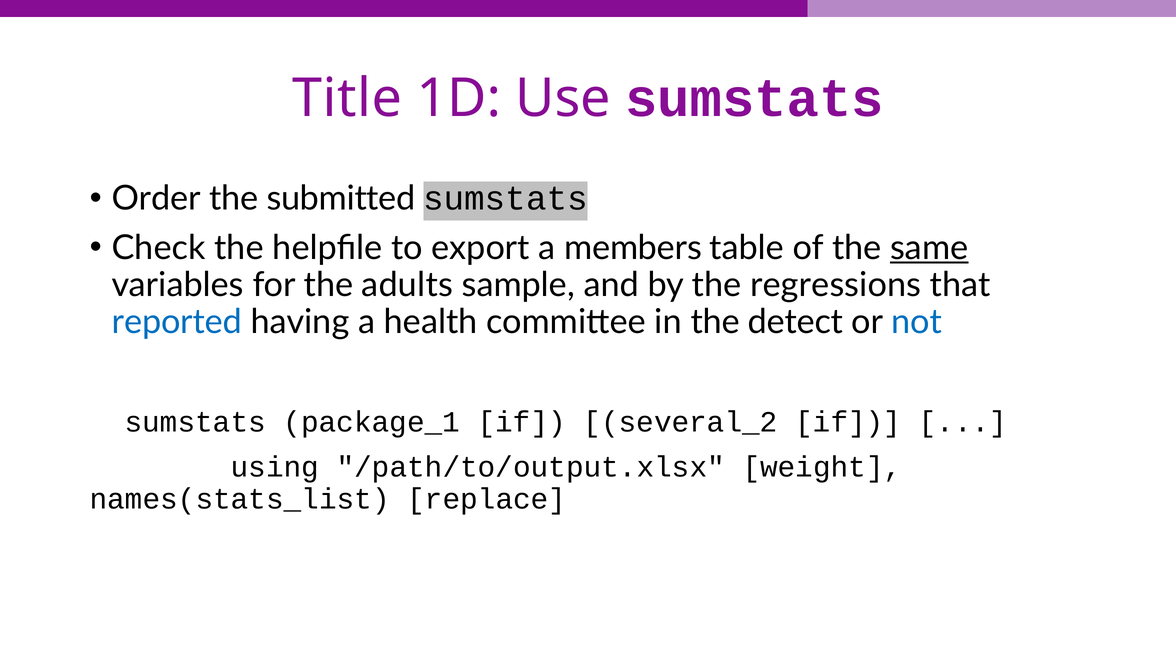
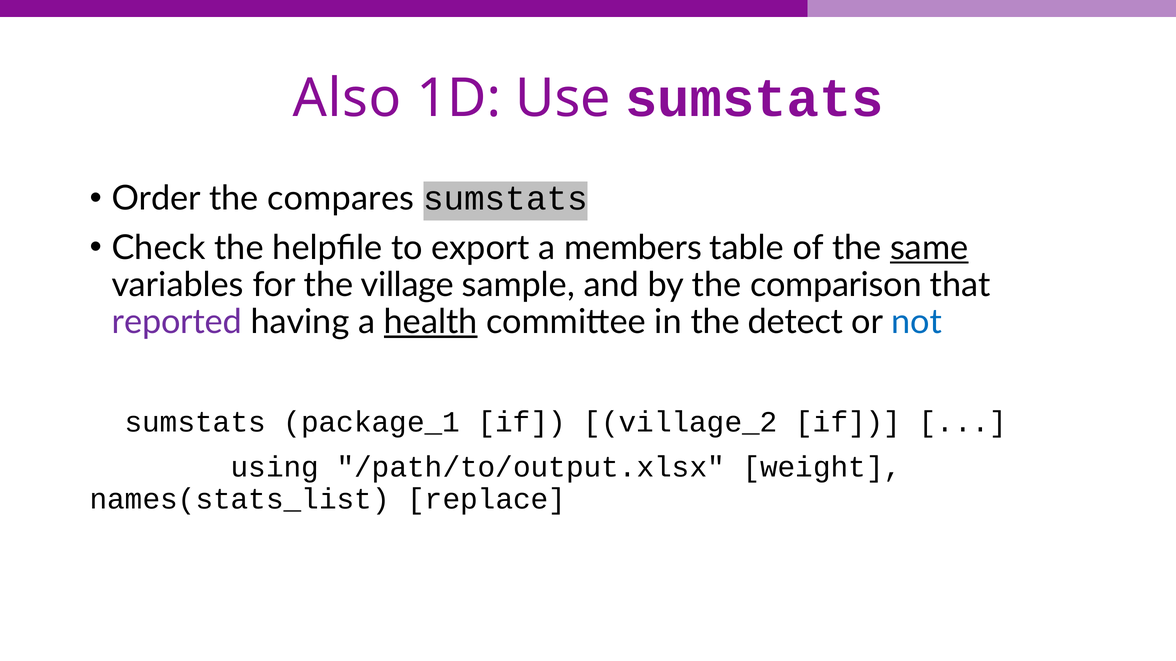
Title: Title -> Also
submitted: submitted -> compares
adults: adults -> village
regressions: regressions -> comparison
reported colour: blue -> purple
health underline: none -> present
several_2: several_2 -> village_2
